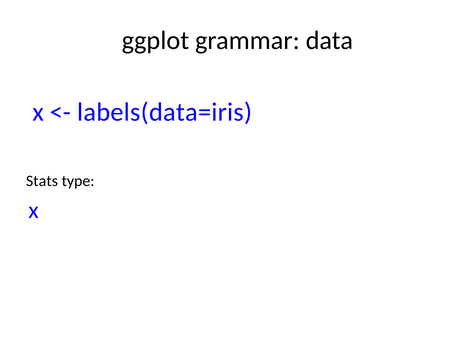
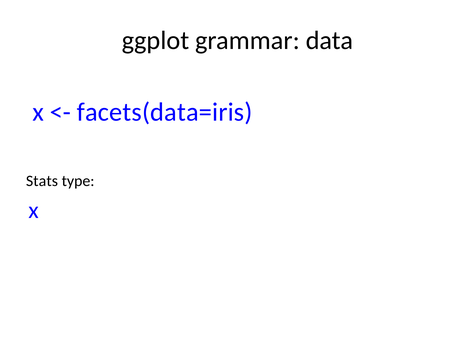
labels(data=iris: labels(data=iris -> facets(data=iris
